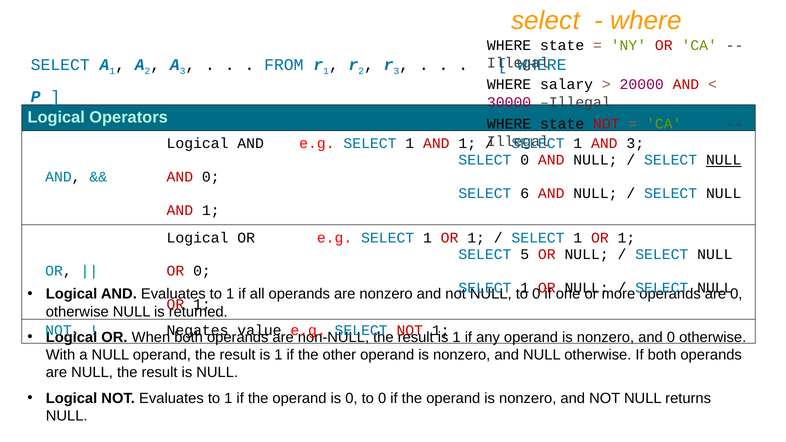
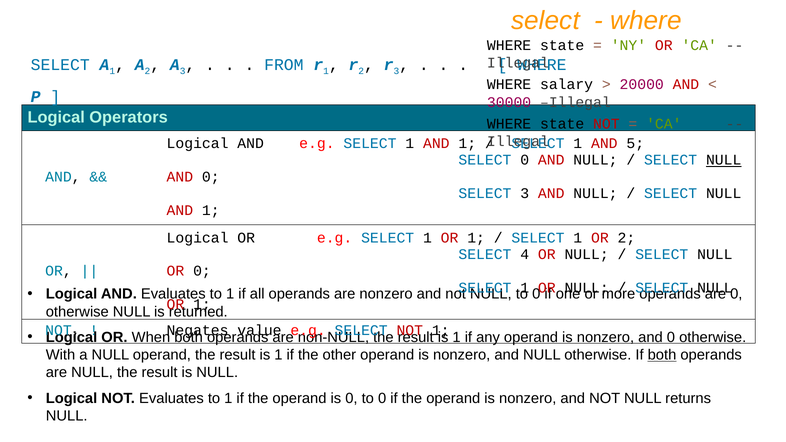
AND 3: 3 -> 5
SELECT 6: 6 -> 3
1 at (626, 238): 1 -> 2
5: 5 -> 4
both at (662, 355) underline: none -> present
